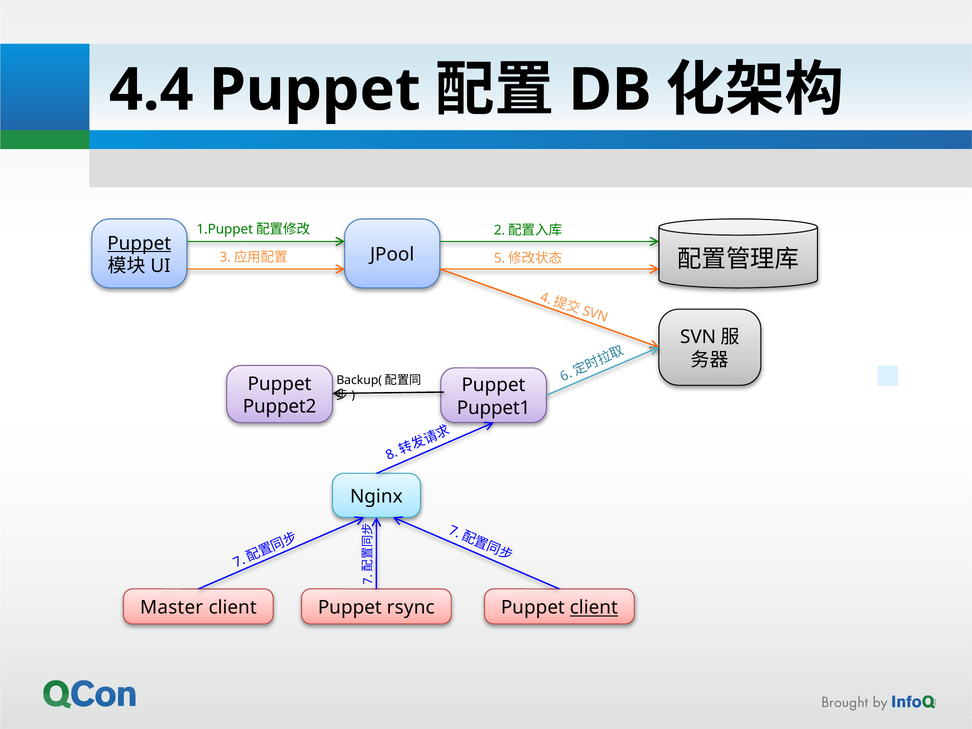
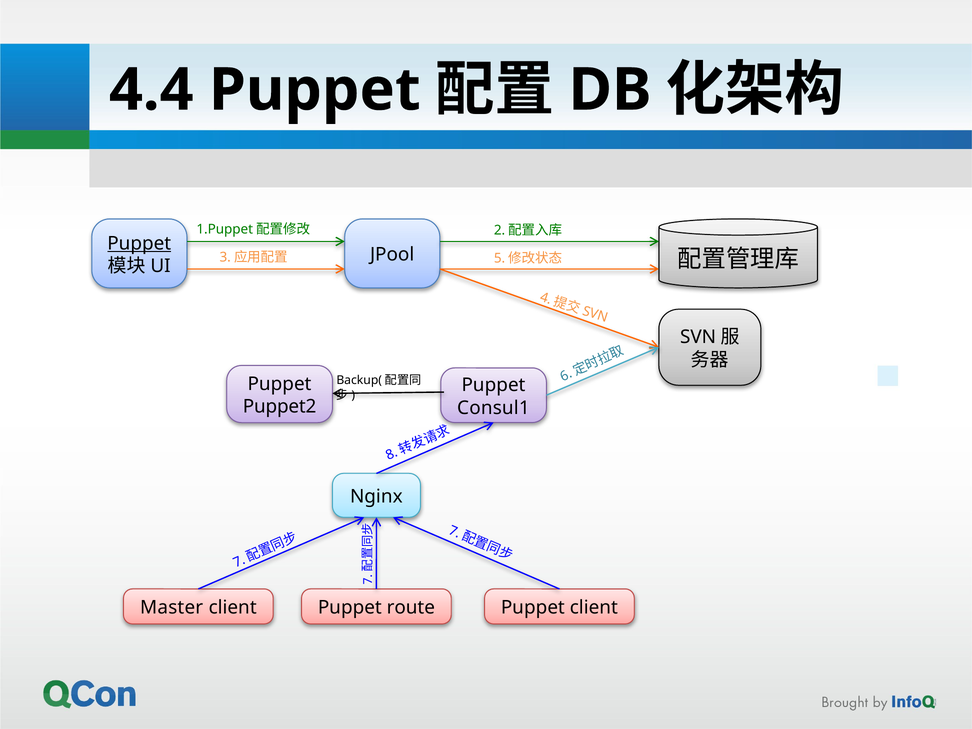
Puppet1: Puppet1 -> Consul1
rsync: rsync -> route
client at (594, 608) underline: present -> none
